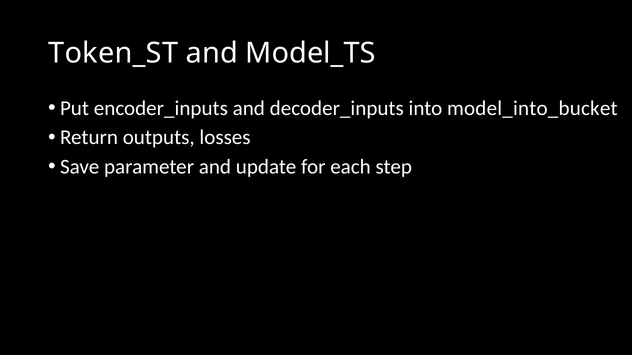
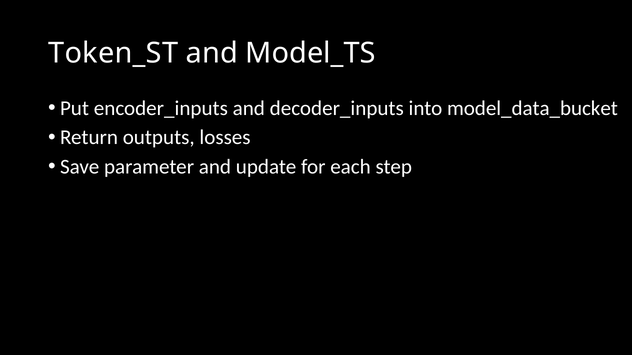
model_into_bucket: model_into_bucket -> model_data_bucket
